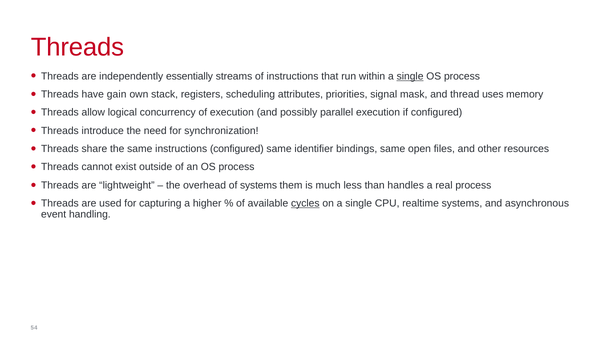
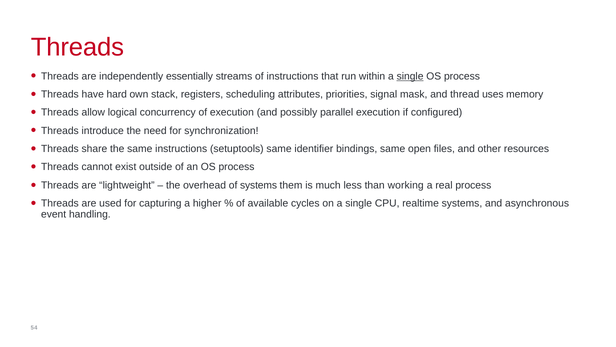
gain: gain -> hard
instructions configured: configured -> setuptools
handles: handles -> working
cycles underline: present -> none
